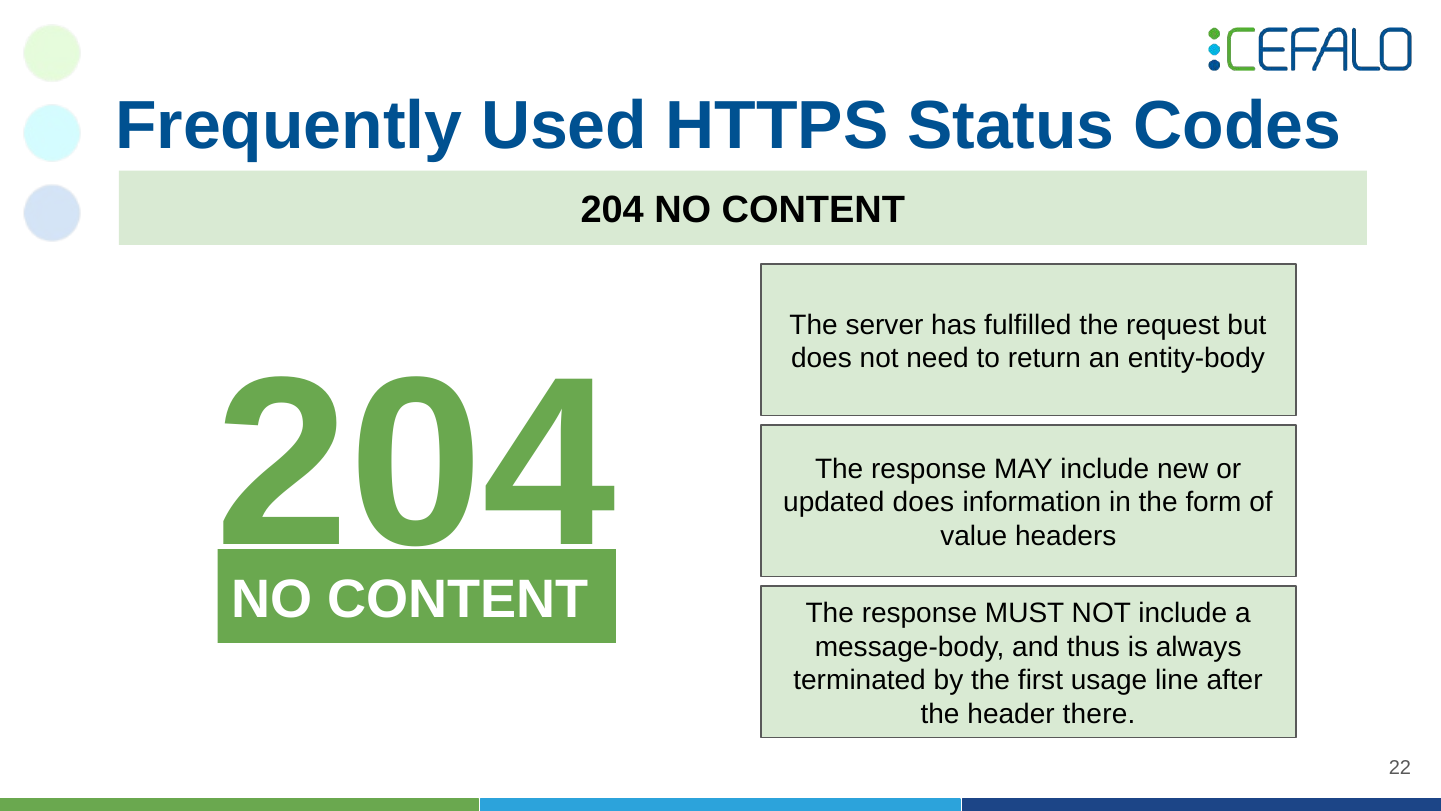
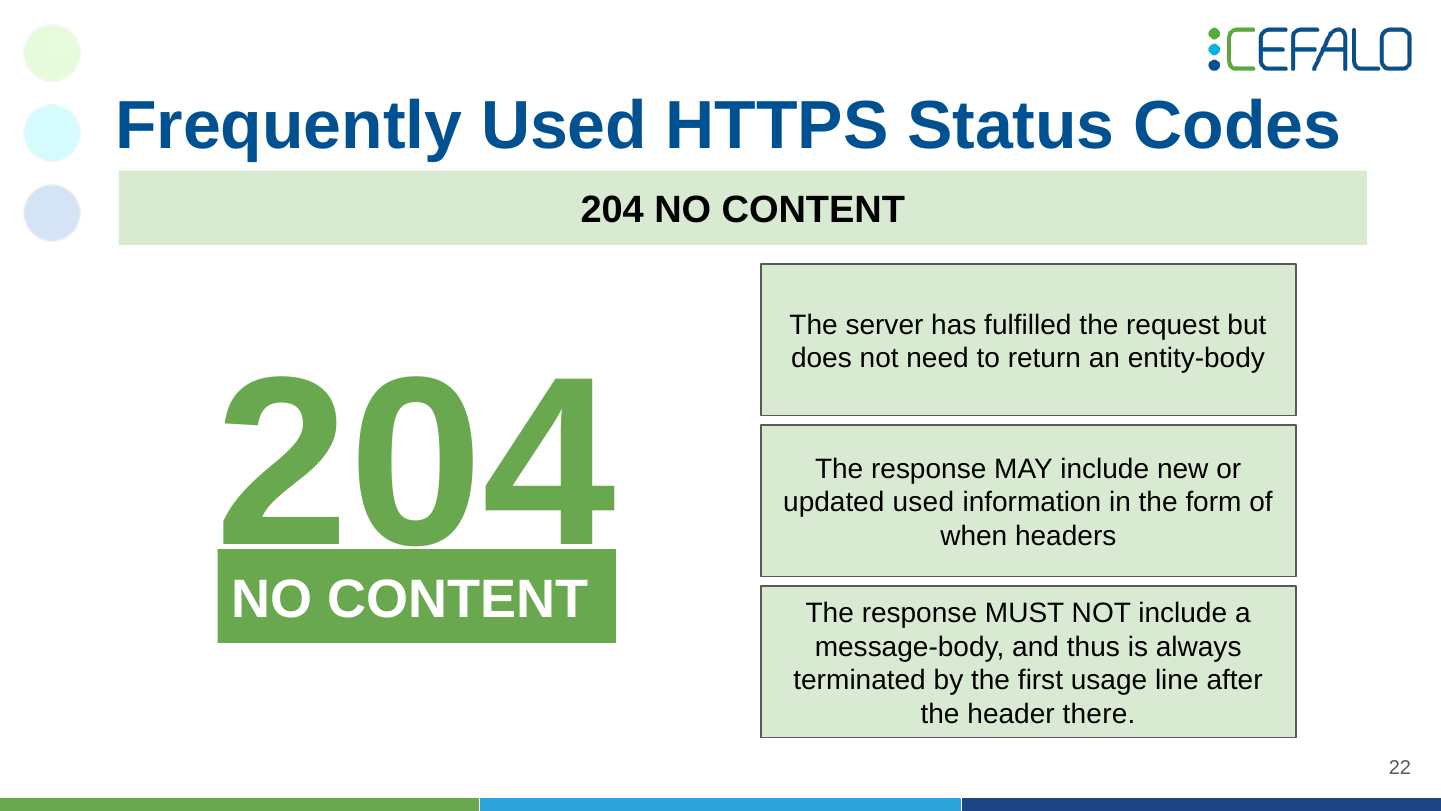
updated does: does -> used
value: value -> when
